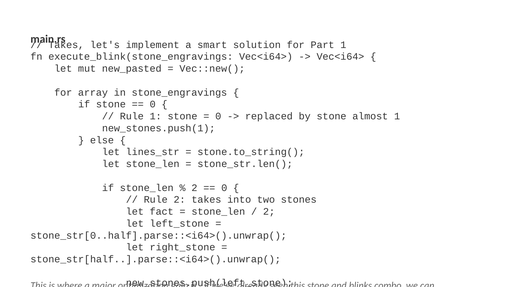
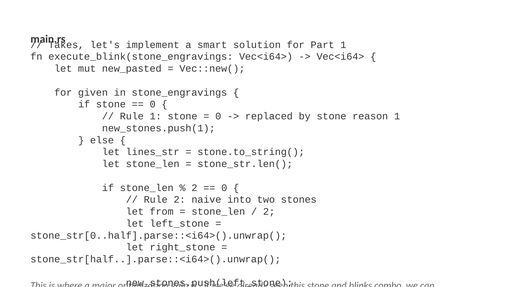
array: array -> given
almost: almost -> reason
2 takes: takes -> naive
fact: fact -> from
